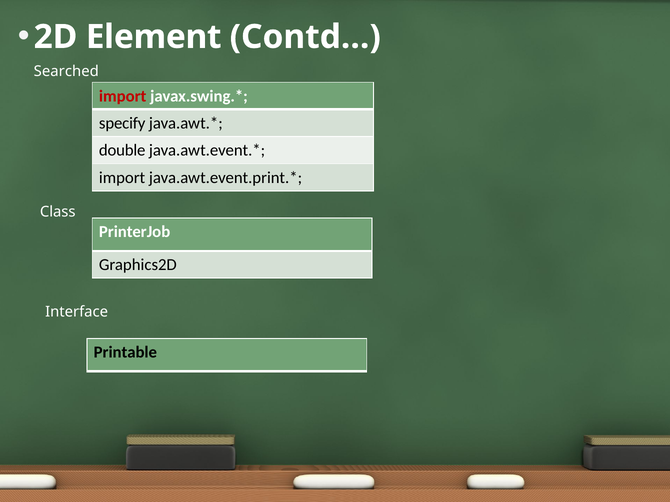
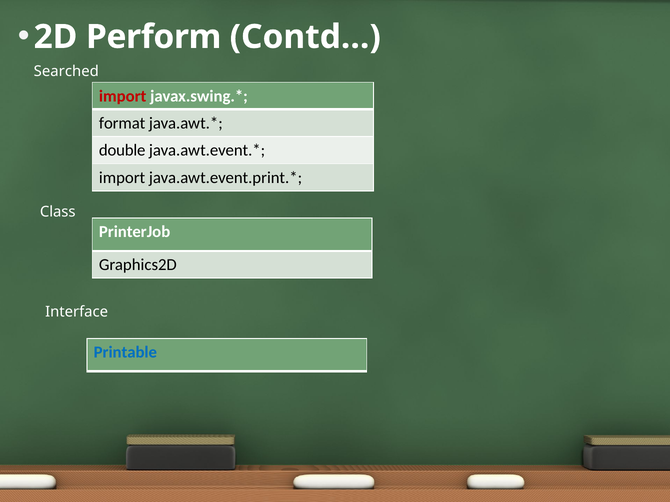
Element: Element -> Perform
specify: specify -> format
Printable colour: black -> blue
